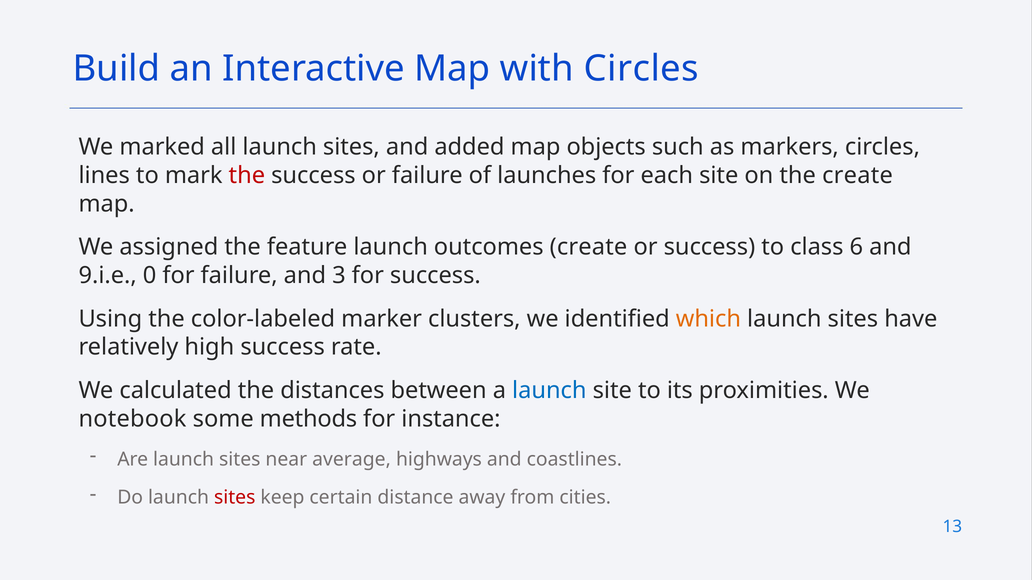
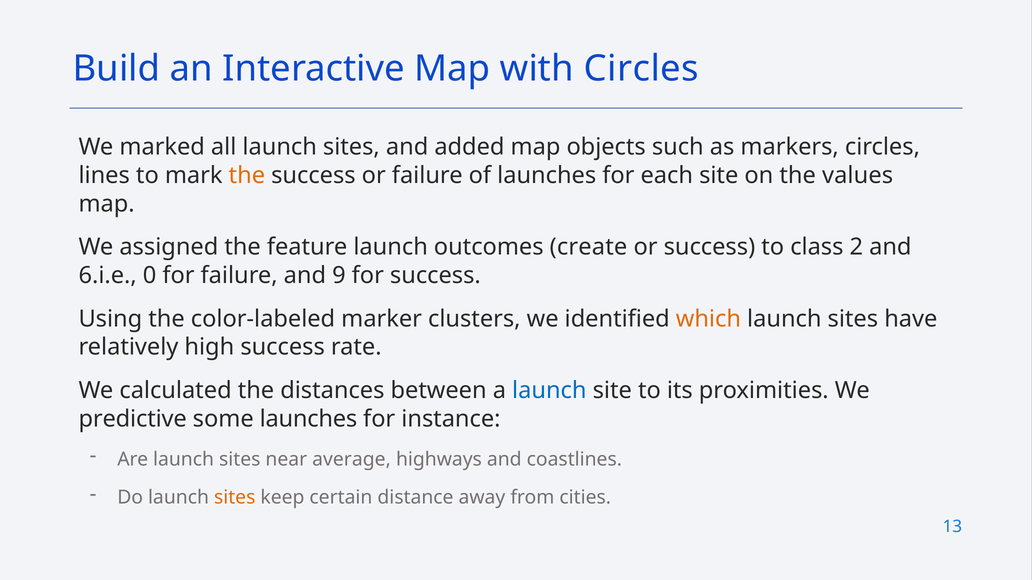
the at (247, 176) colour: red -> orange
the create: create -> values
6: 6 -> 2
9.i.e: 9.i.e -> 6.i.e
3: 3 -> 9
notebook: notebook -> predictive
some methods: methods -> launches
sites at (235, 498) colour: red -> orange
